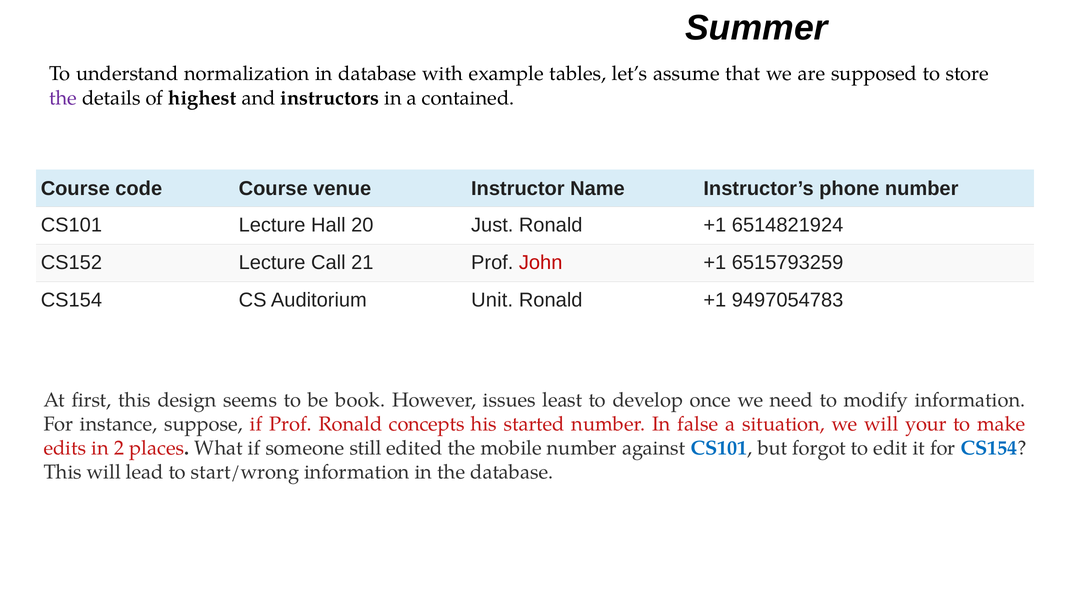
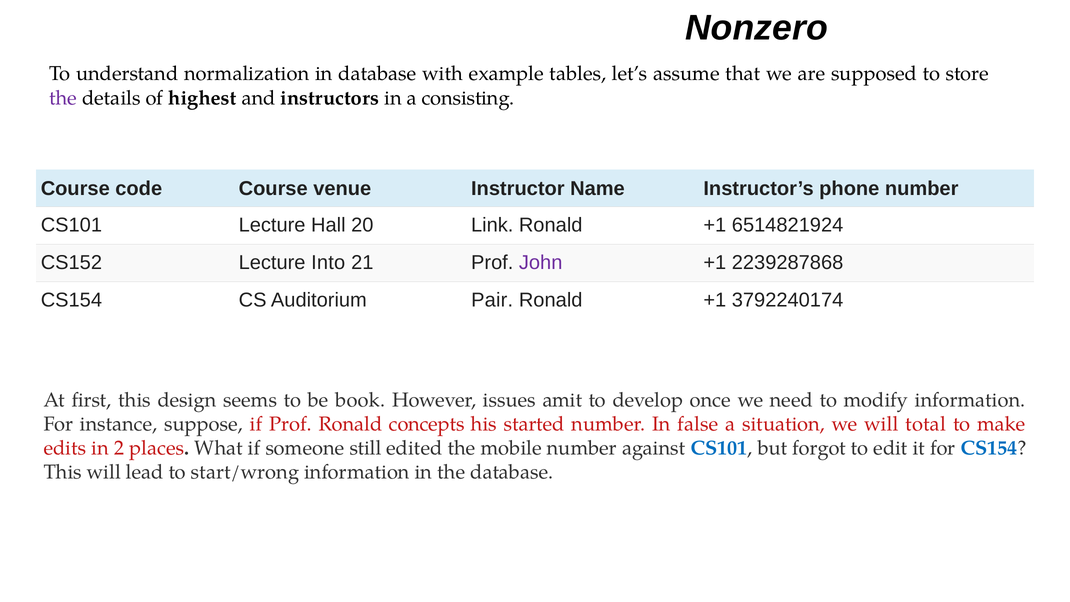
Summer: Summer -> Nonzero
contained: contained -> consisting
Just: Just -> Link
Call: Call -> Into
John colour: red -> purple
6515793259: 6515793259 -> 2239287868
Unit: Unit -> Pair
9497054783: 9497054783 -> 3792240174
least: least -> amit
your: your -> total
